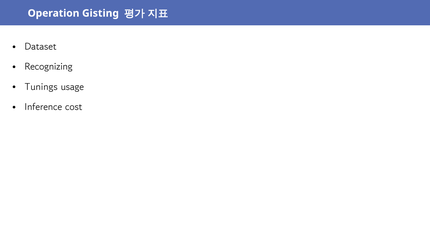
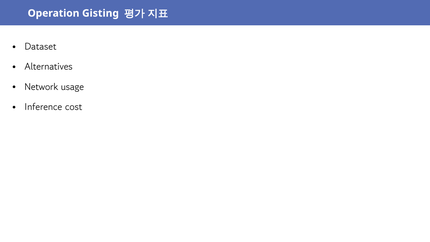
Recognizing: Recognizing -> Alternatives
Tunings: Tunings -> Network
